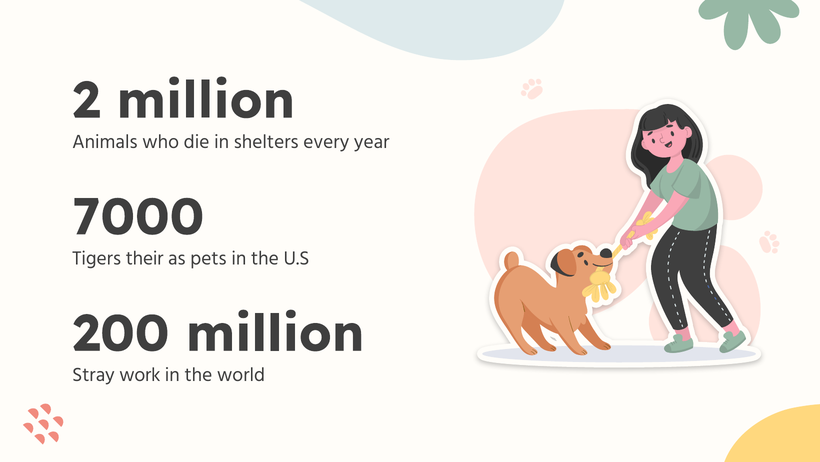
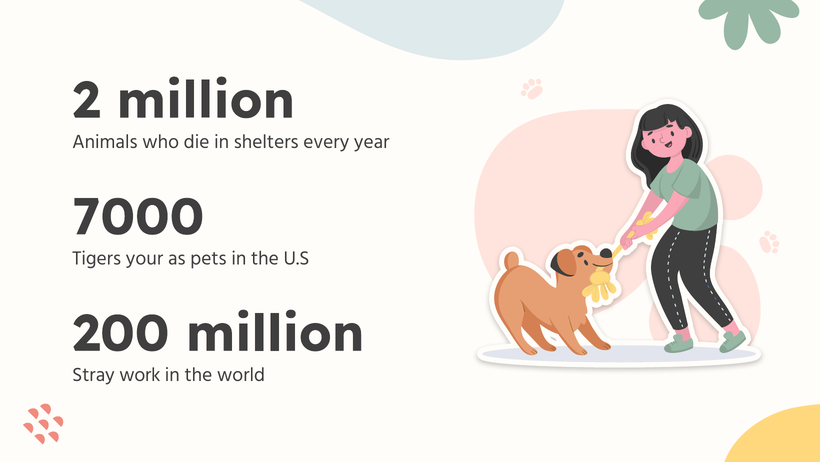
their: their -> your
